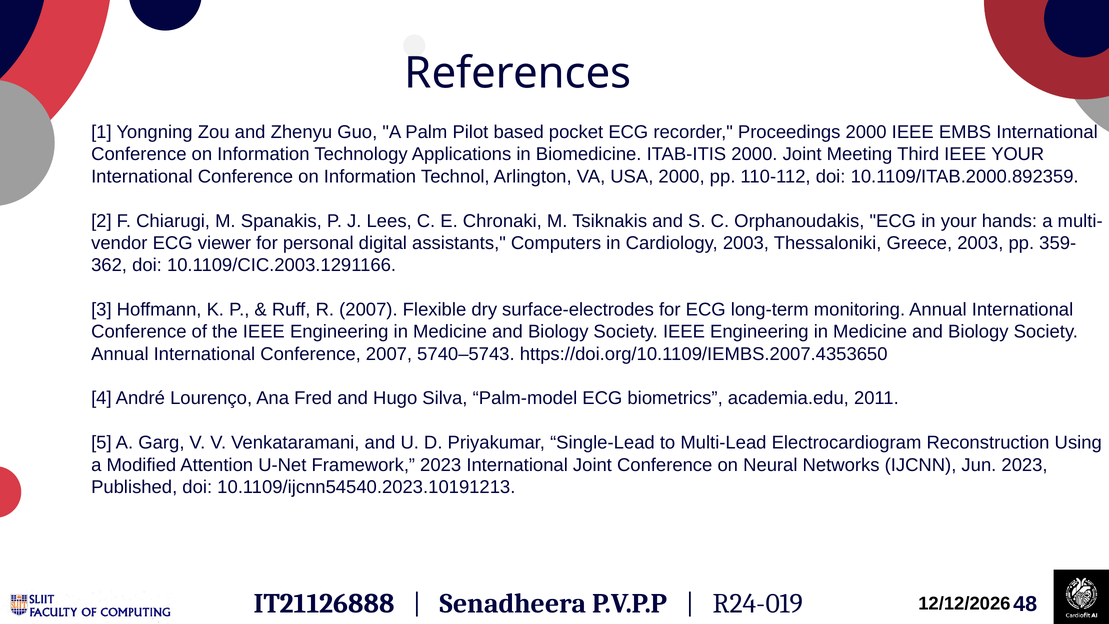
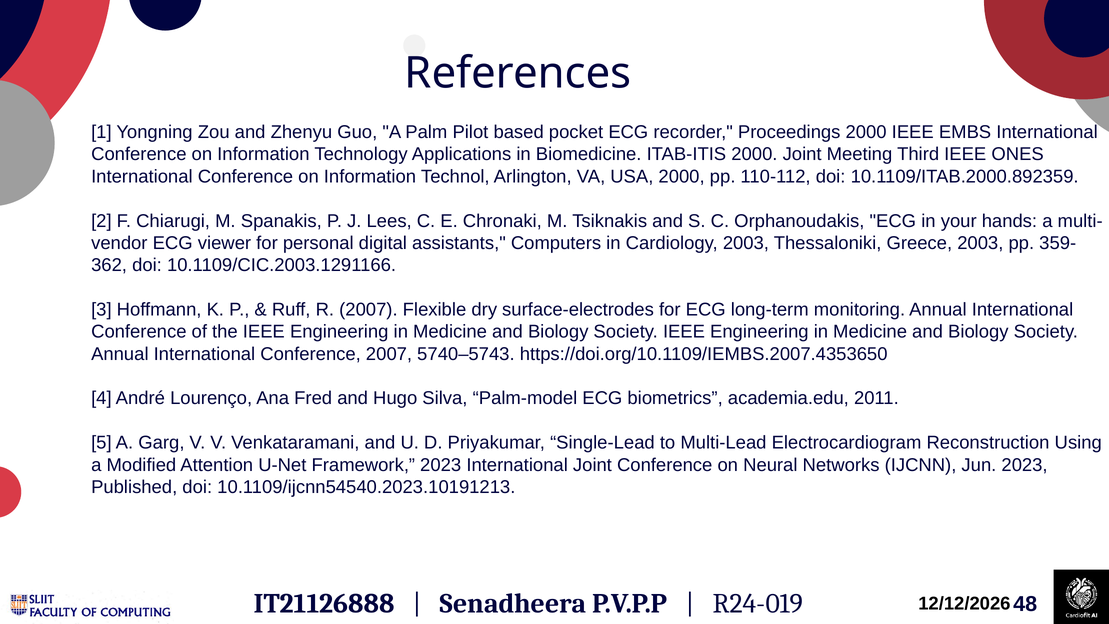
IEEE YOUR: YOUR -> ONES
